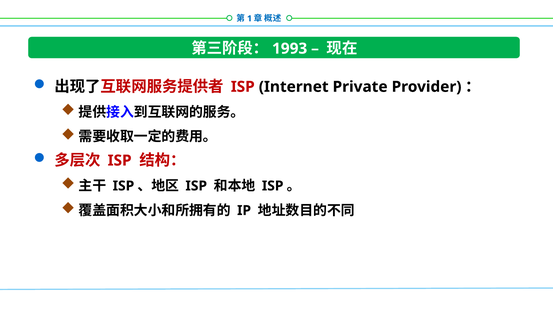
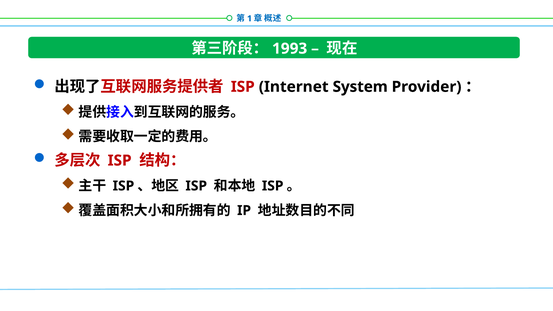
Private: Private -> System
